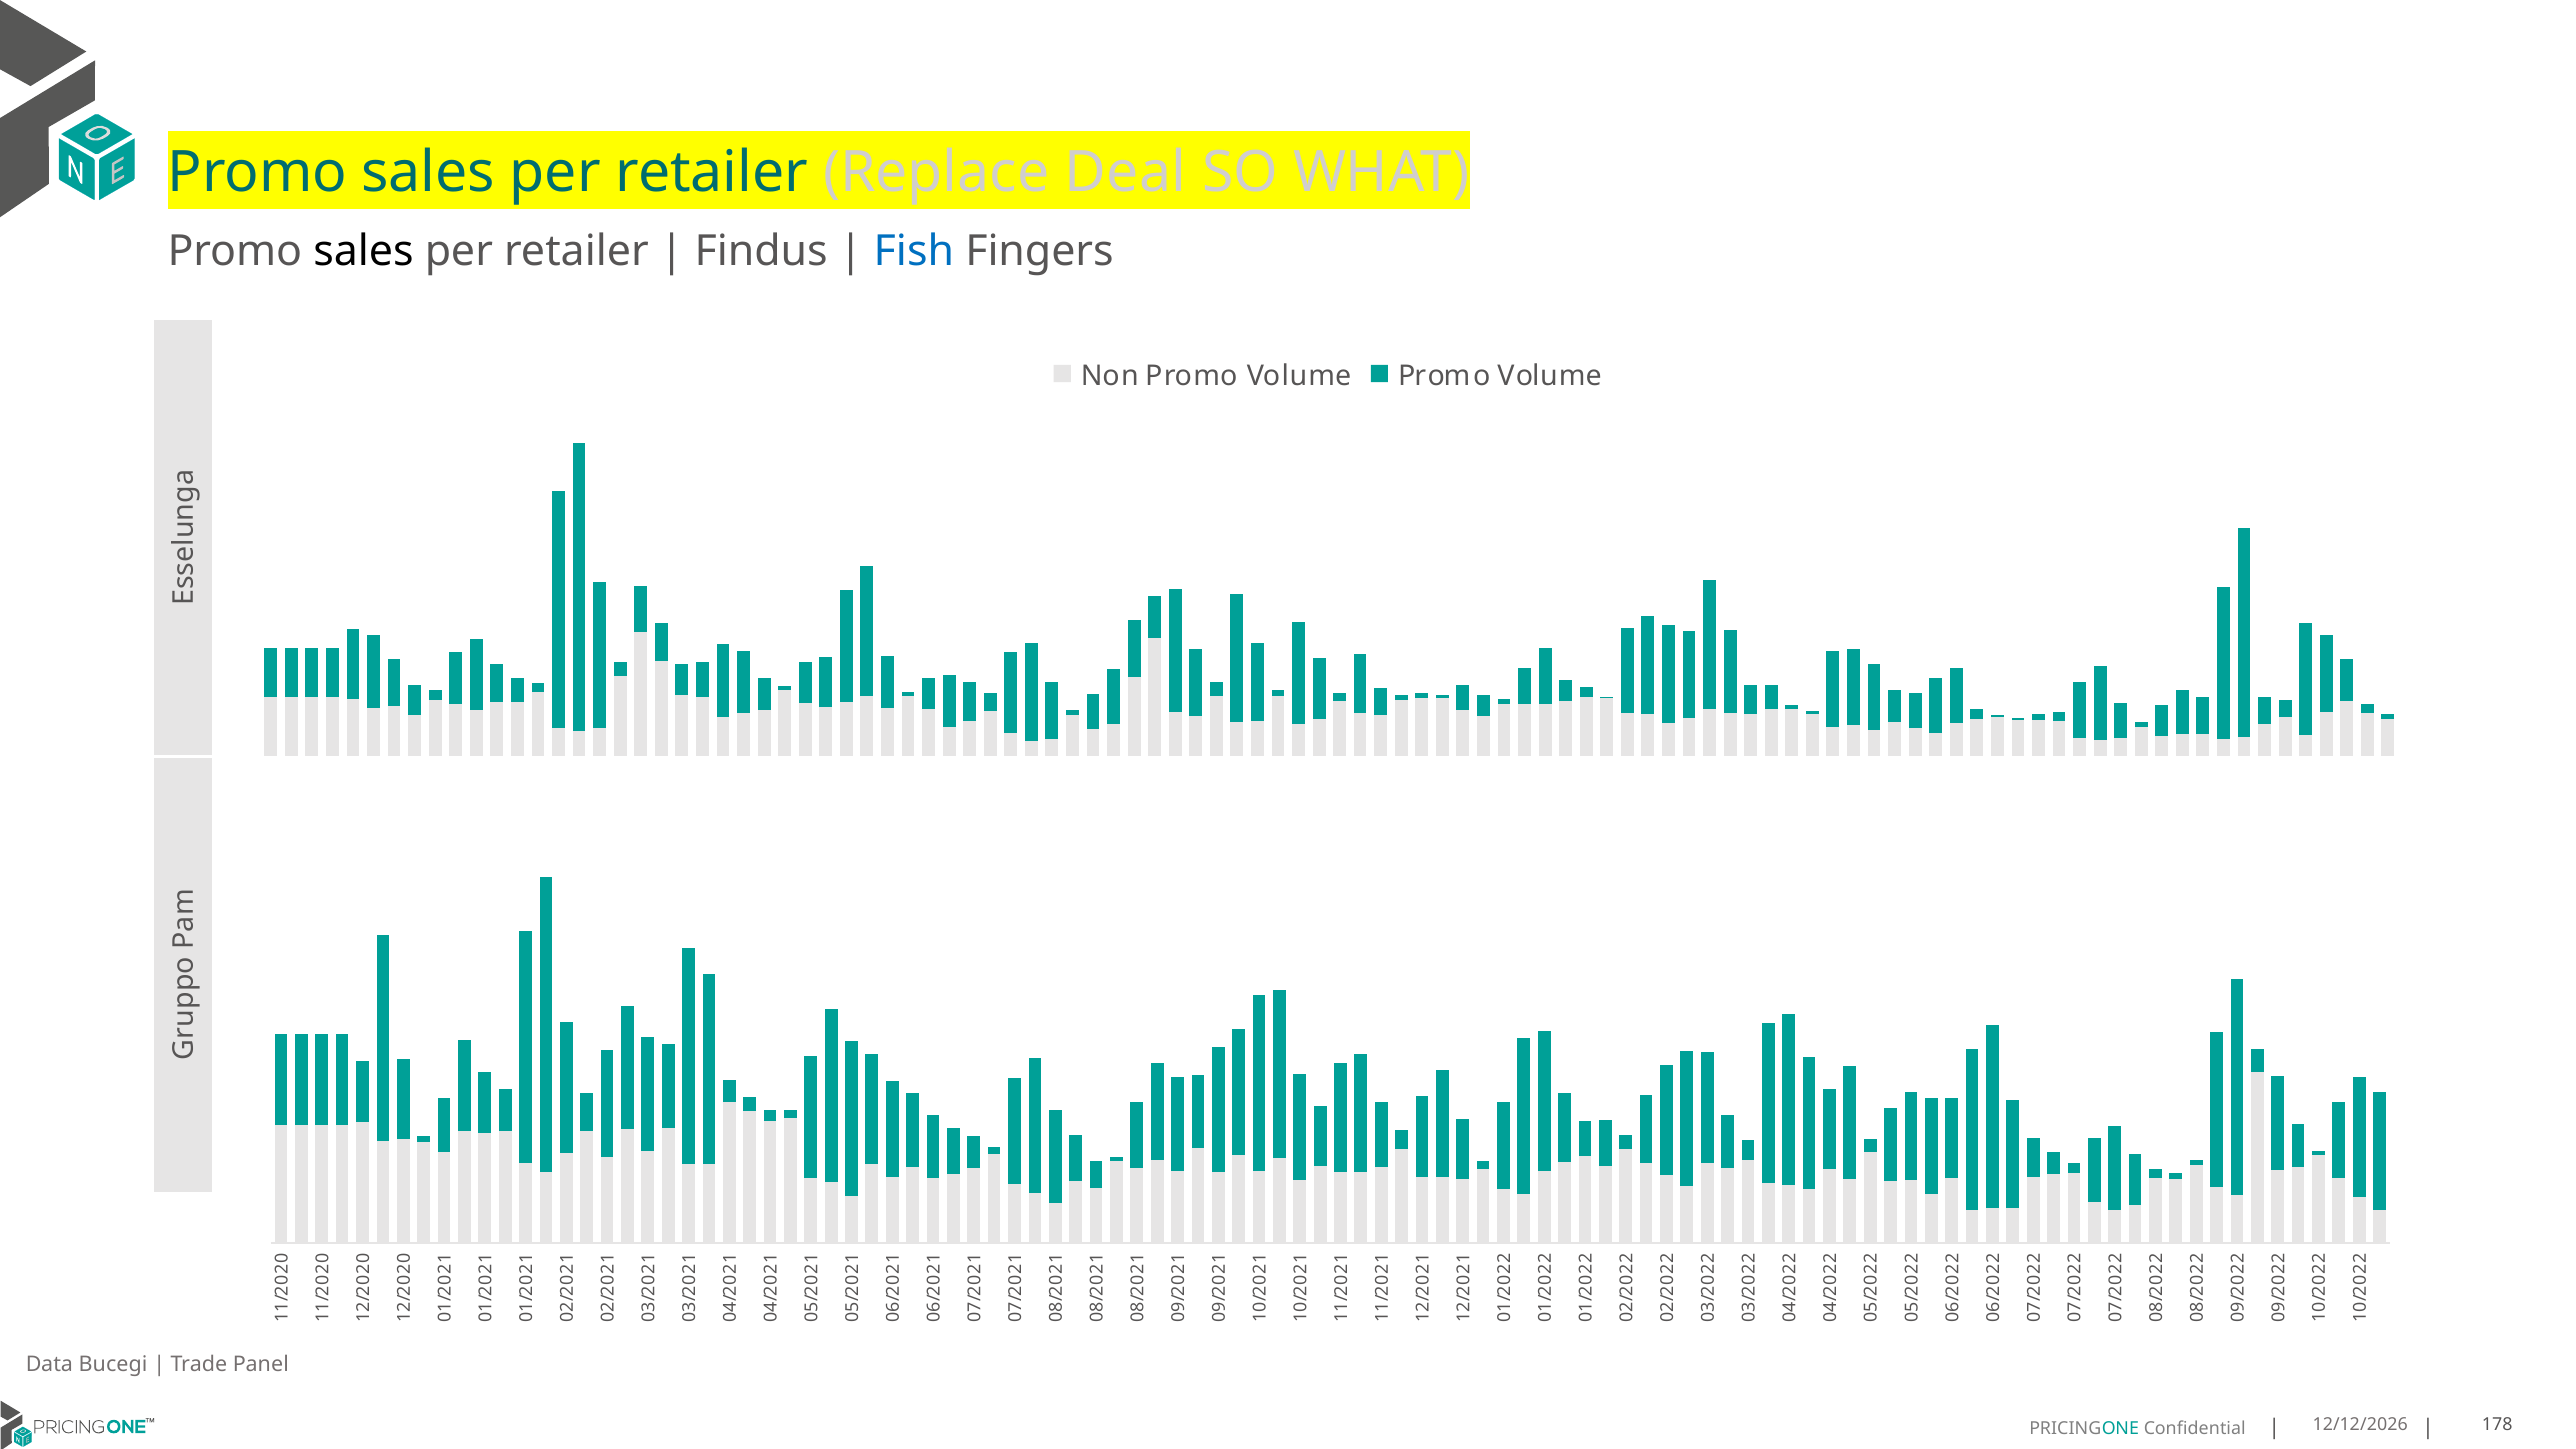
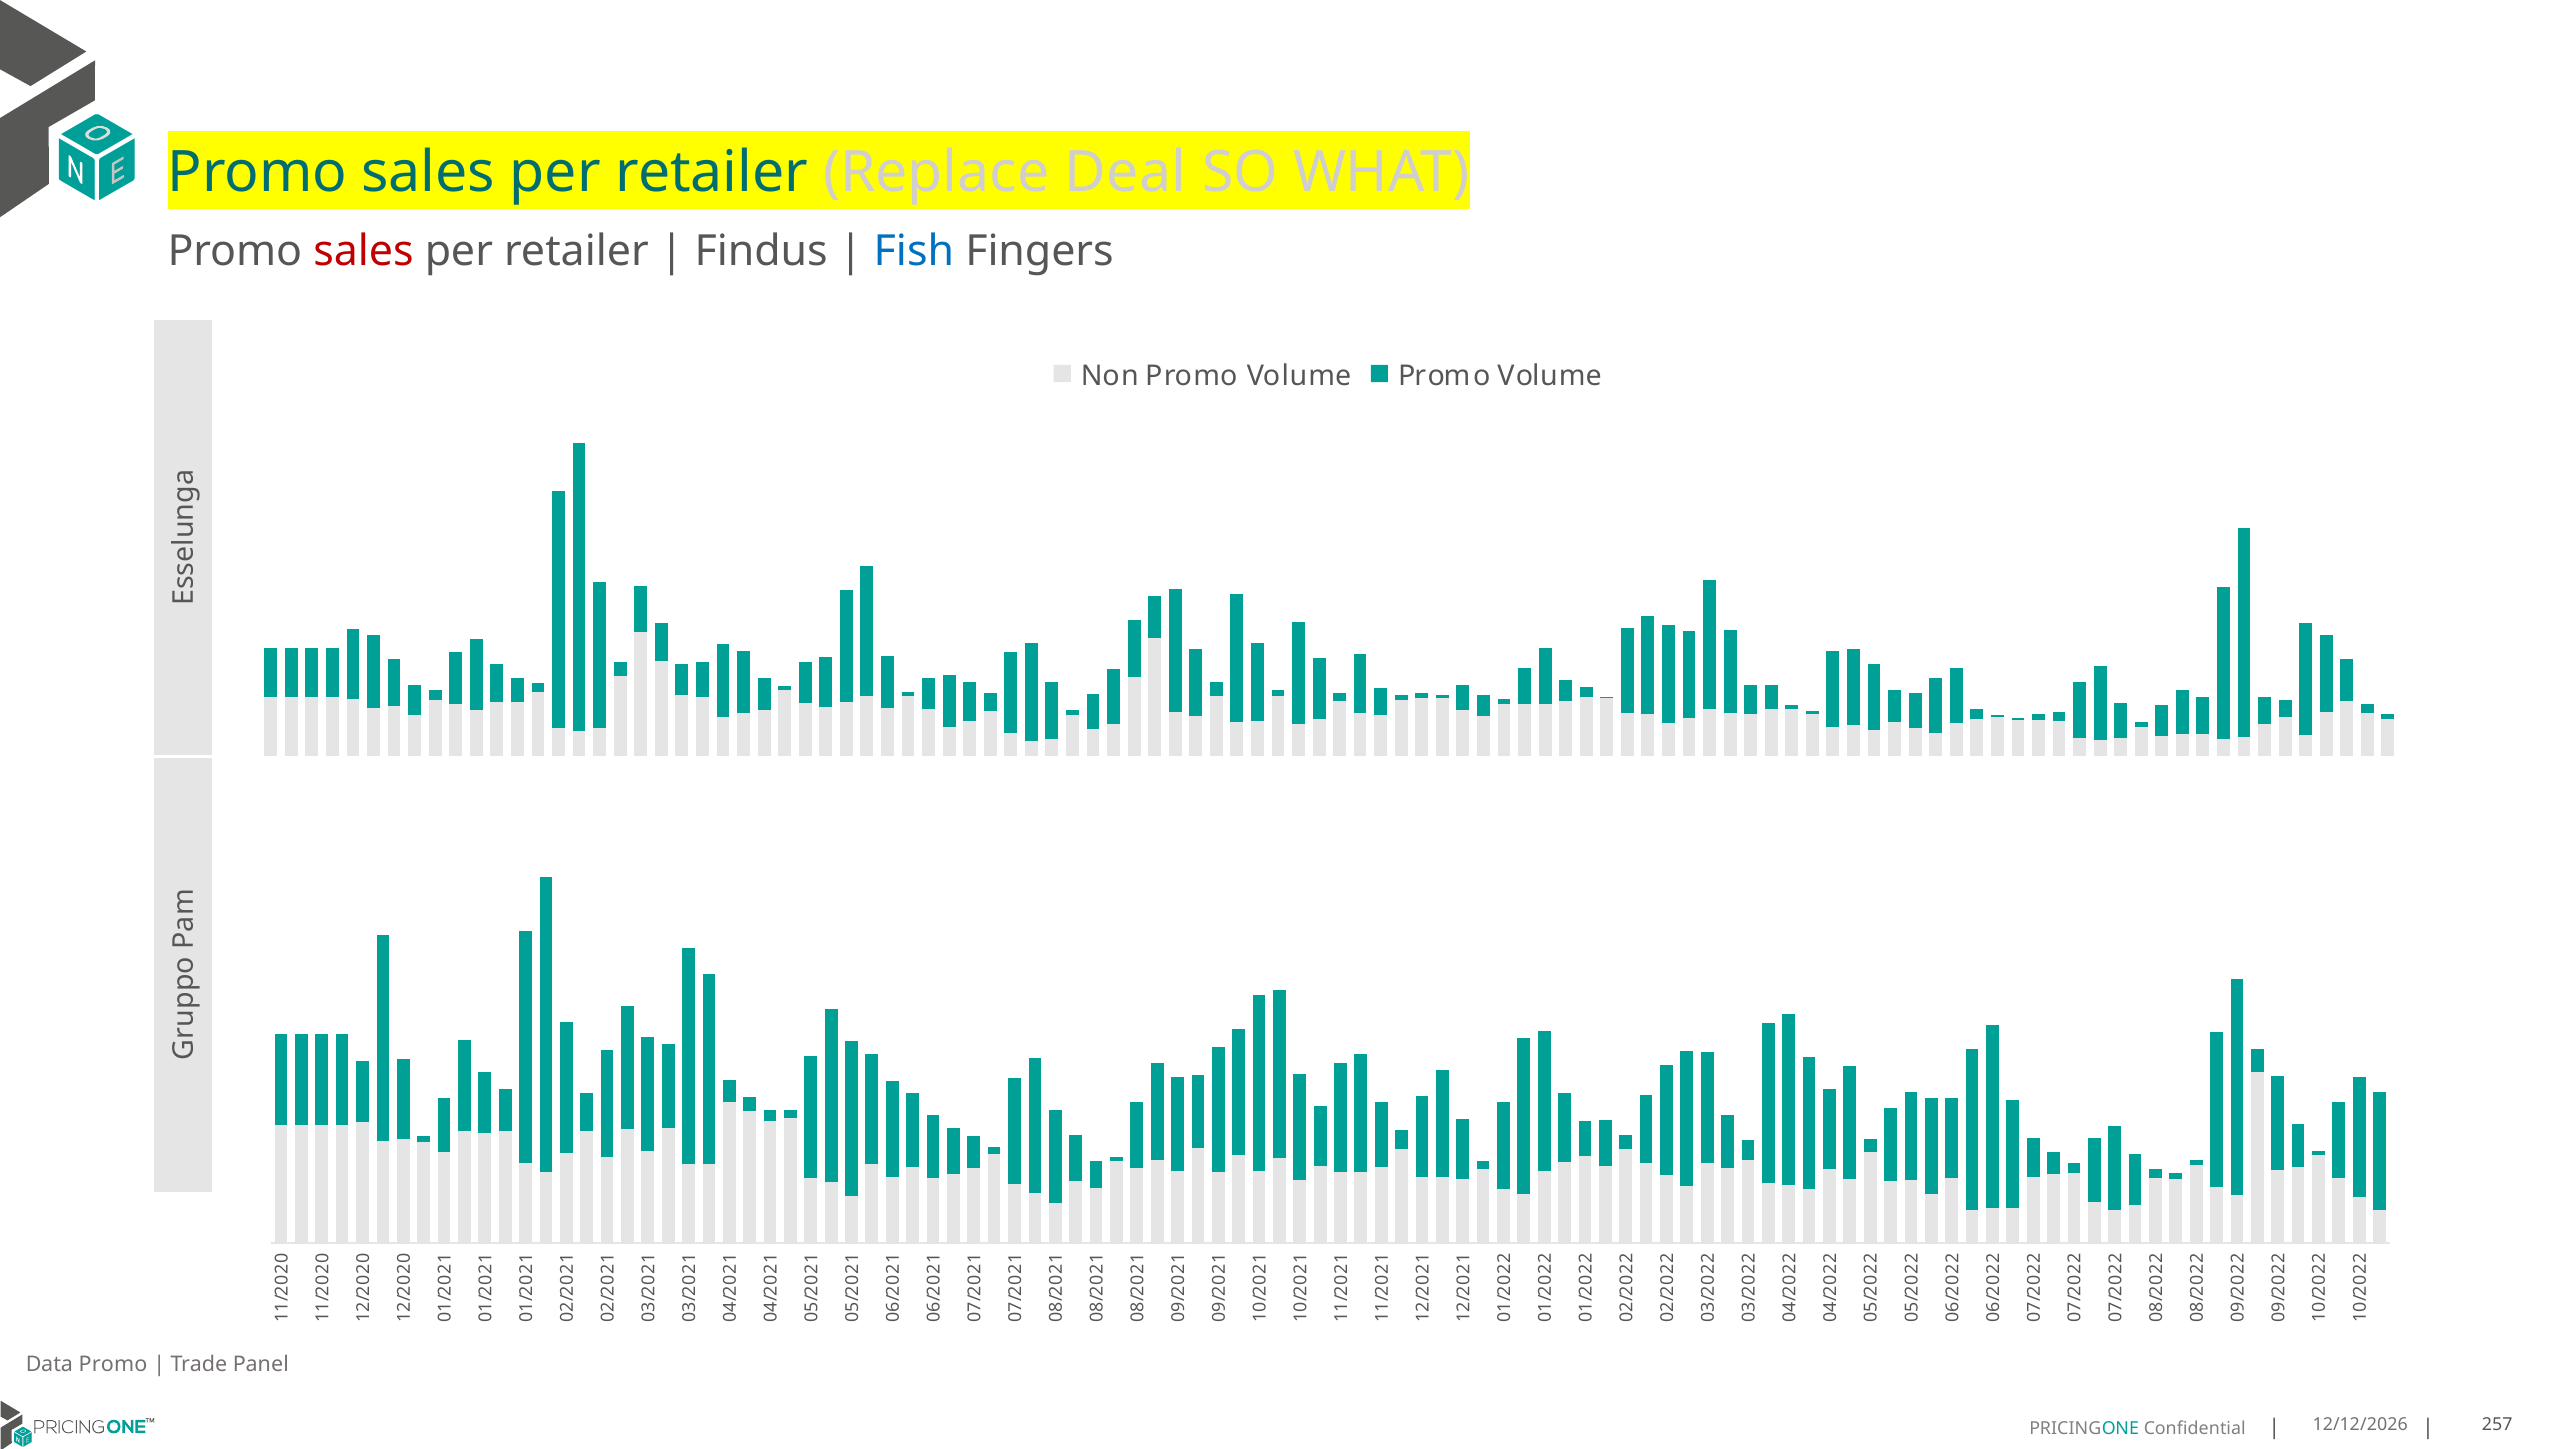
sales at (363, 251) colour: black -> red
Data Bucegi: Bucegi -> Promo
178: 178 -> 257
